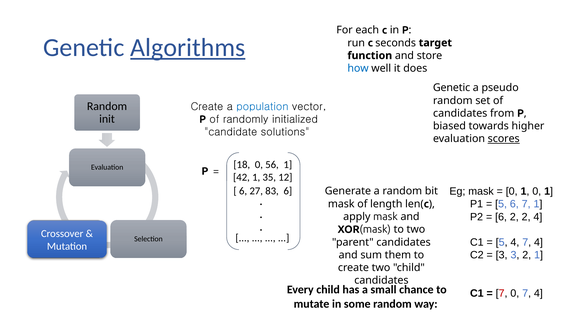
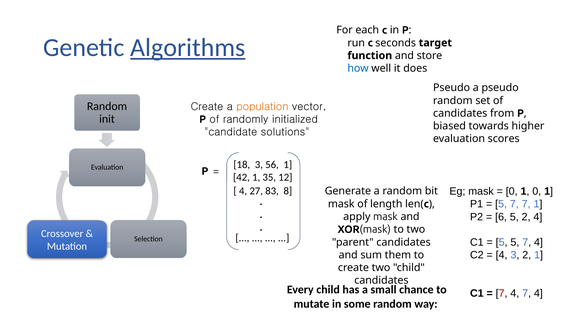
Genetic at (452, 88): Genetic -> Pseudo
population colour: blue -> orange
scores underline: present -> none
18 0: 0 -> 3
6 at (243, 191): 6 -> 4
83 6: 6 -> 8
6 at (514, 204): 6 -> 7
6 2: 2 -> 5
5 4: 4 -> 5
3 at (502, 255): 3 -> 4
0 at (515, 293): 0 -> 4
